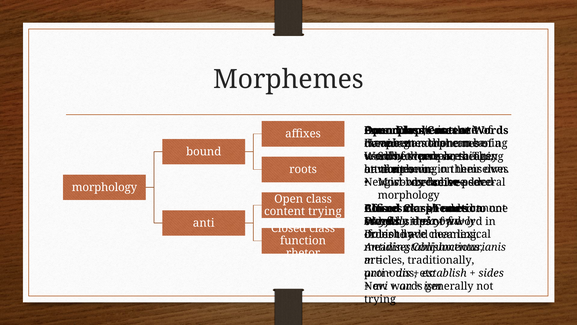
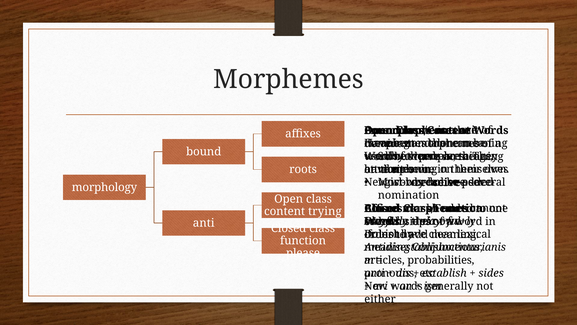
morphology at (409, 195): morphology -> nomination
rhetor: rhetor -> please
traditionally: traditionally -> probabilities
trying at (380, 299): trying -> either
